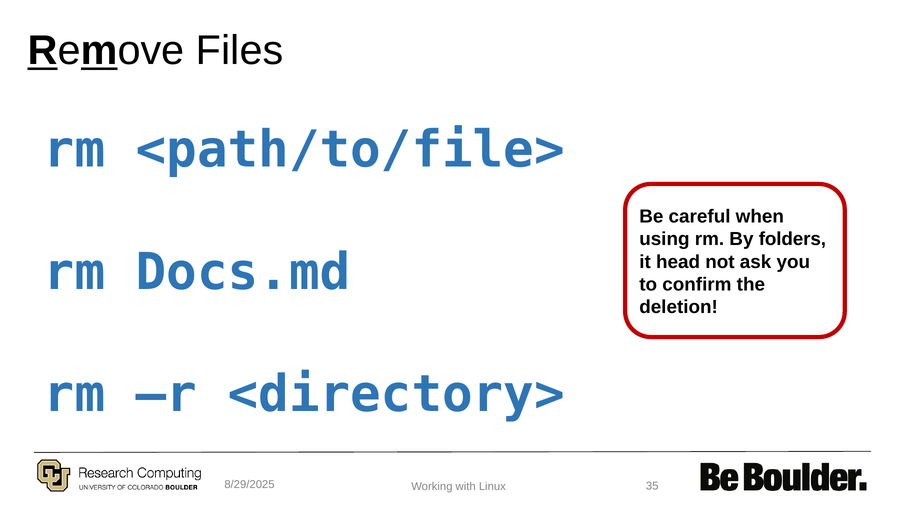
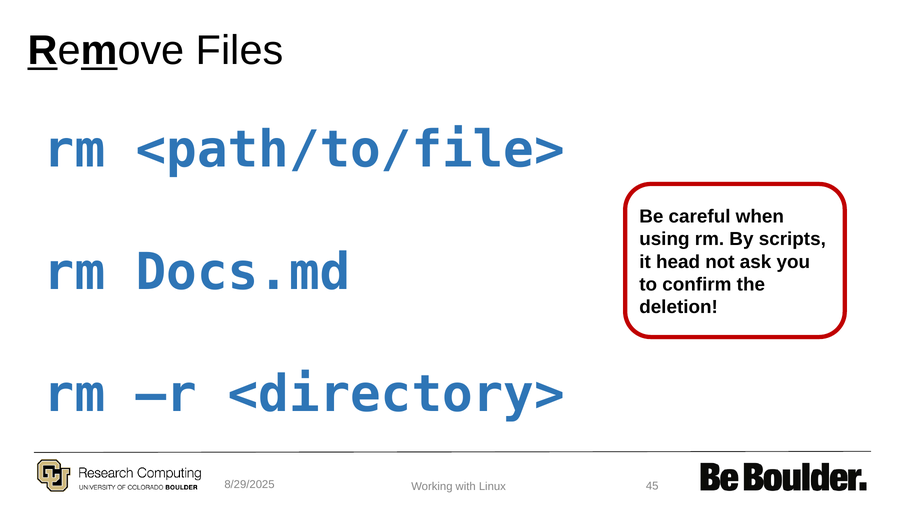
folders: folders -> scripts
35: 35 -> 45
